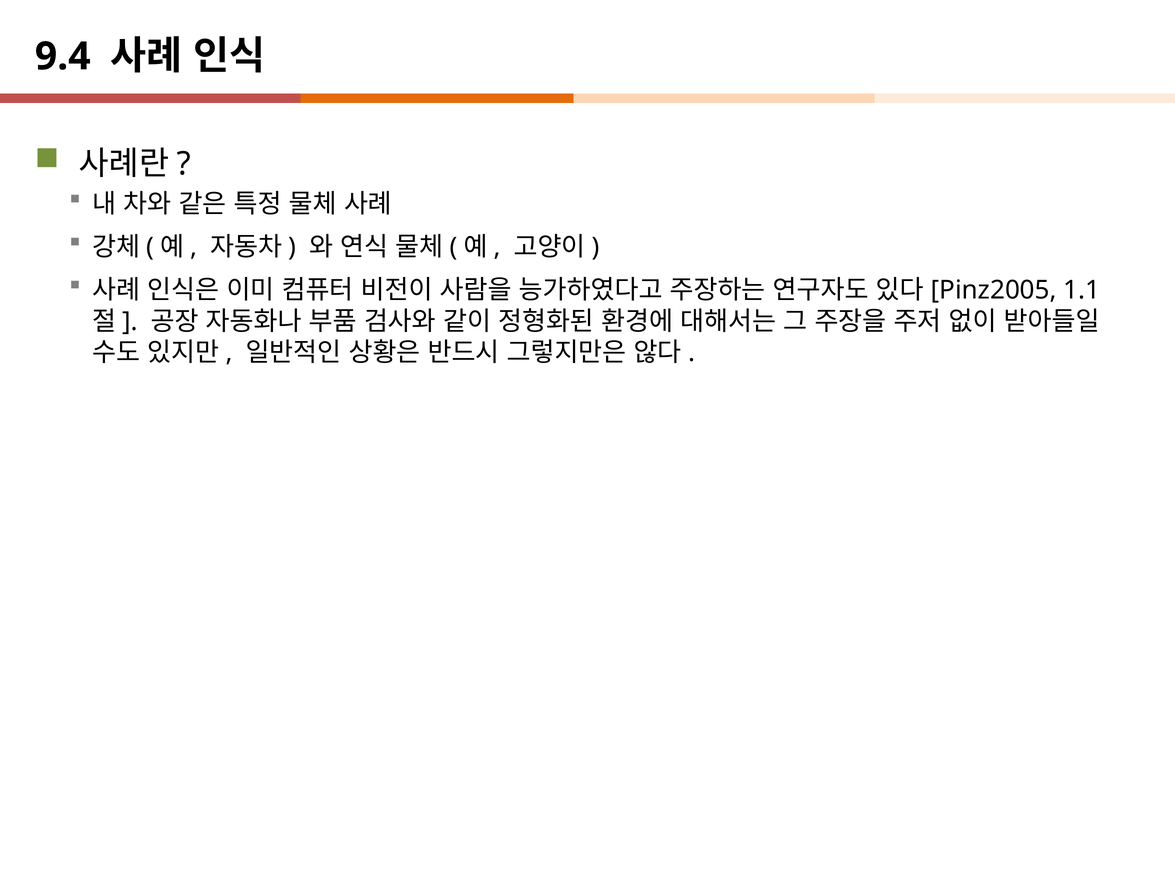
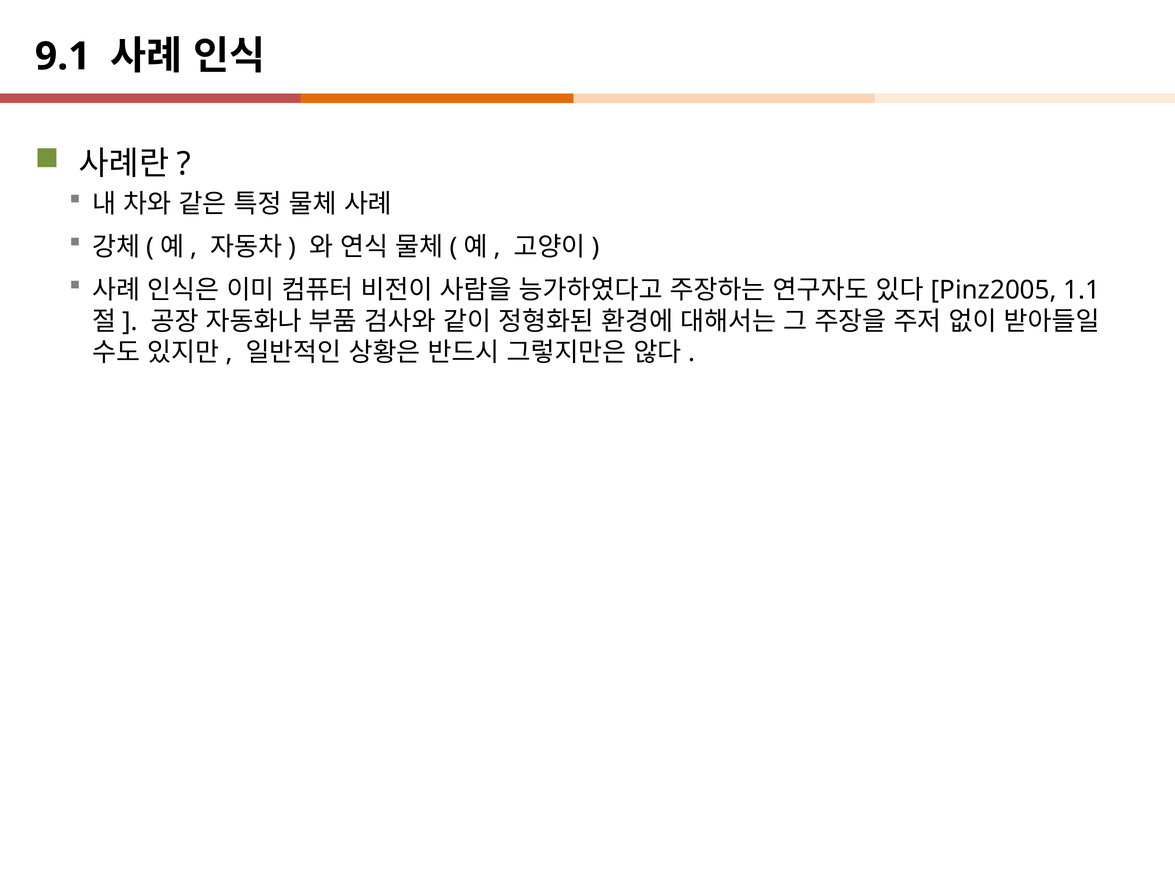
9.4: 9.4 -> 9.1
